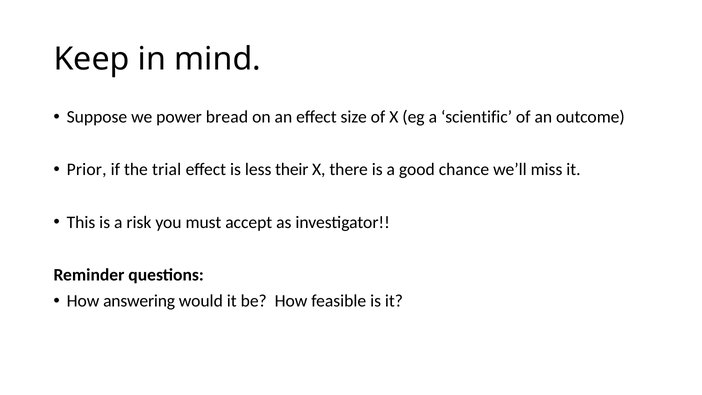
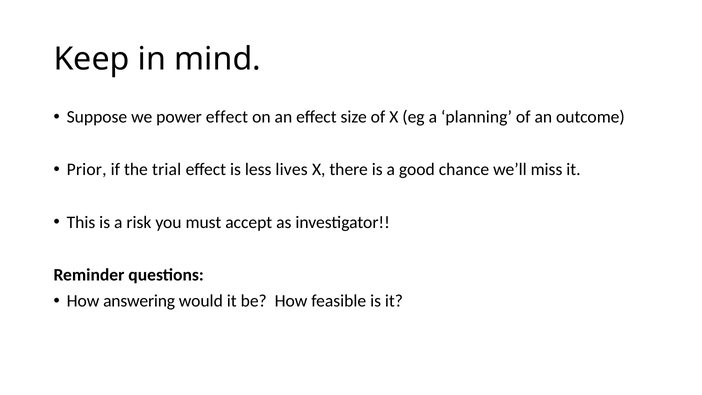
power bread: bread -> effect
scientific: scientific -> planning
their: their -> lives
